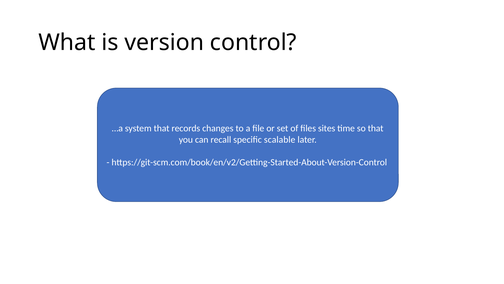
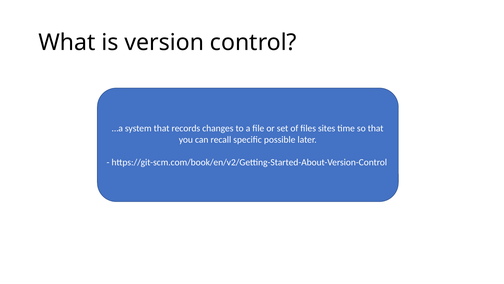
scalable: scalable -> possible
